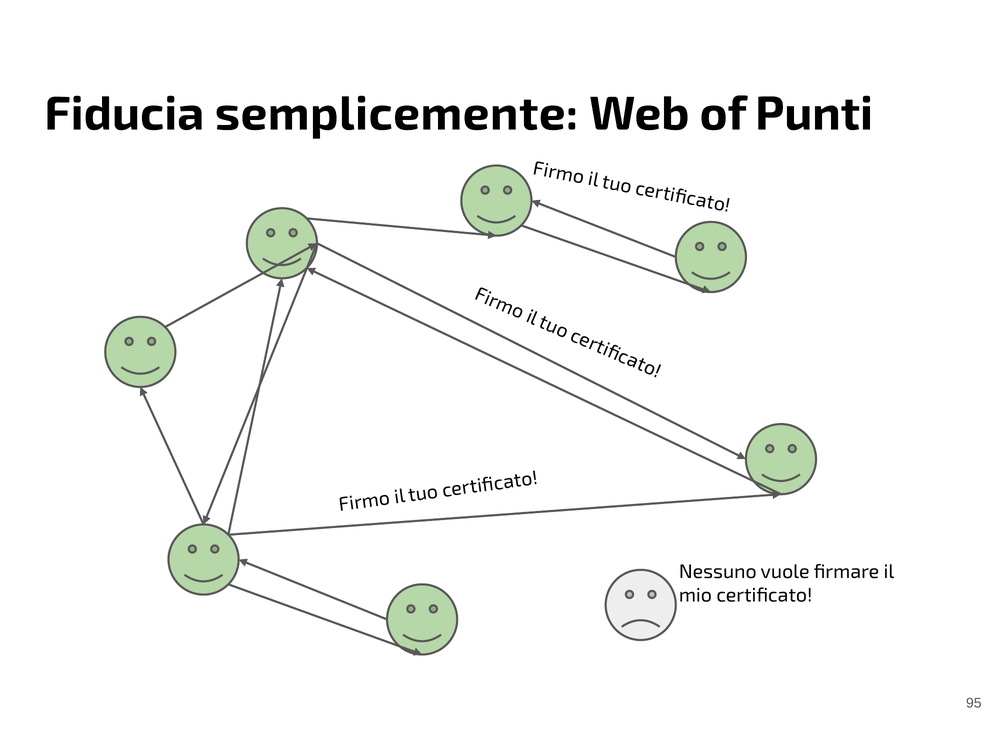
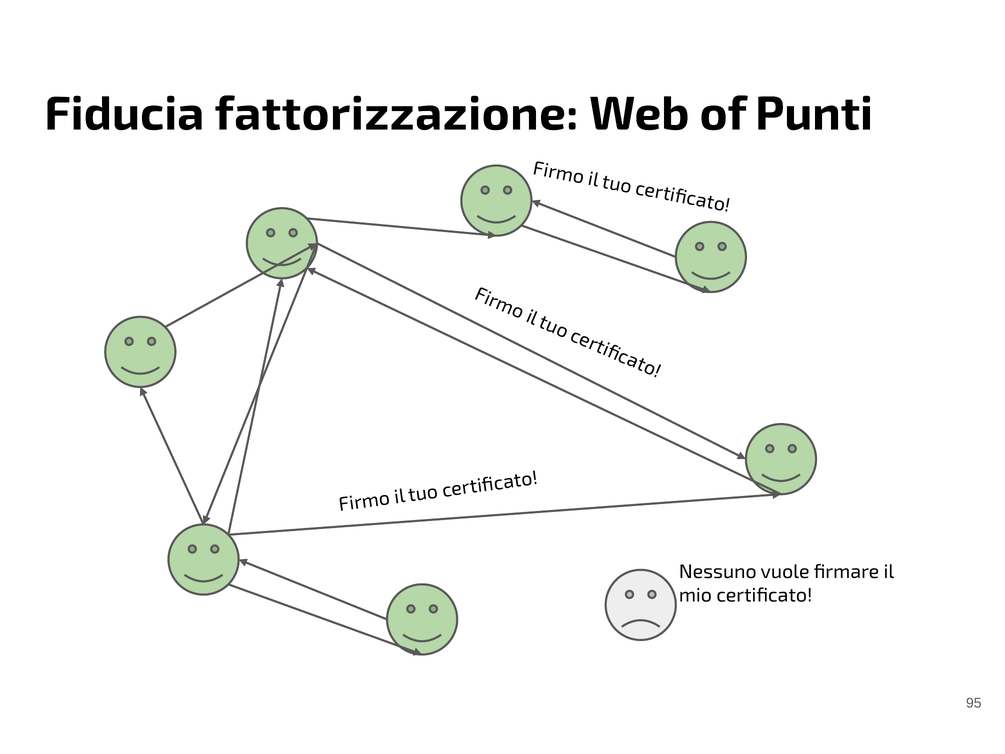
semplicemente: semplicemente -> fattorizzazione
